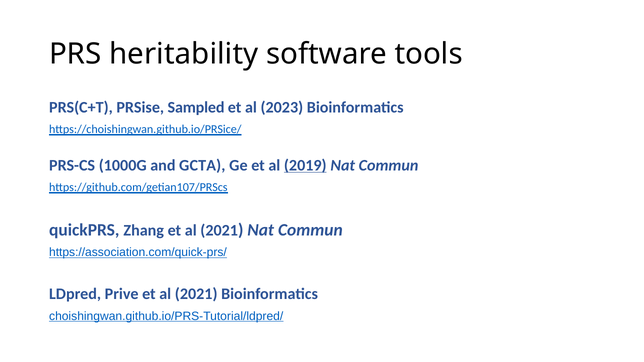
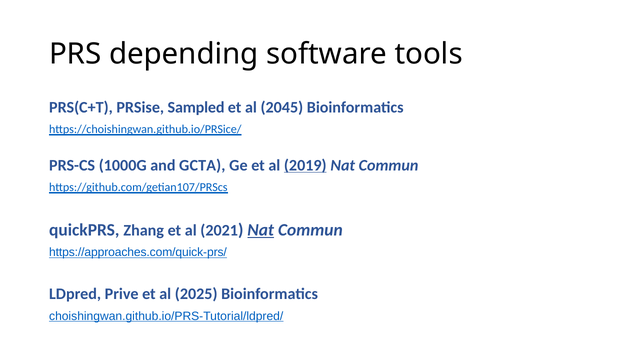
heritability: heritability -> depending
2023: 2023 -> 2045
Nat at (261, 230) underline: none -> present
https://association.com/quick-prs/: https://association.com/quick-prs/ -> https://approaches.com/quick-prs/
Prive et al 2021: 2021 -> 2025
